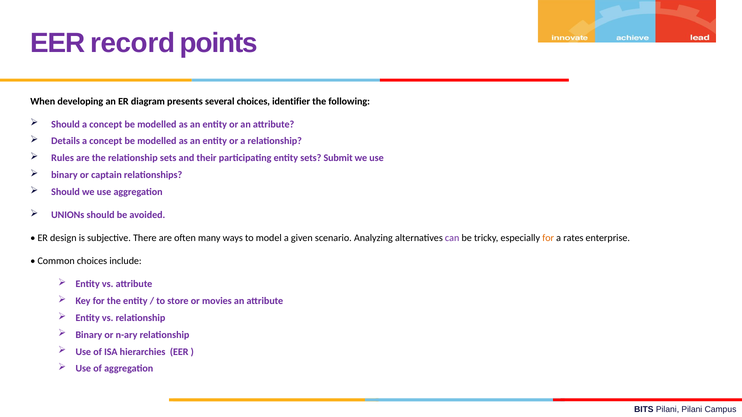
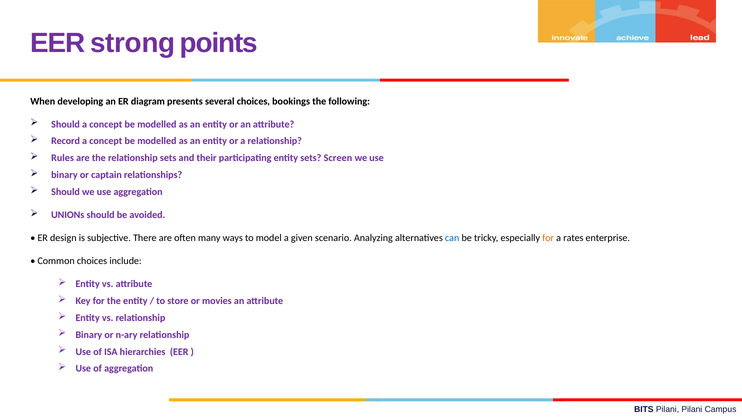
record: record -> strong
identifier: identifier -> bookings
Details: Details -> Record
Submit: Submit -> Screen
can colour: purple -> blue
